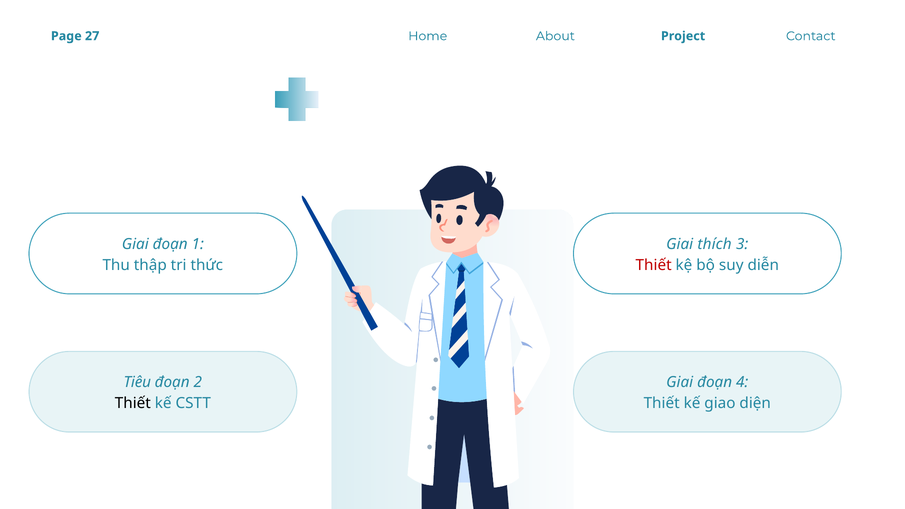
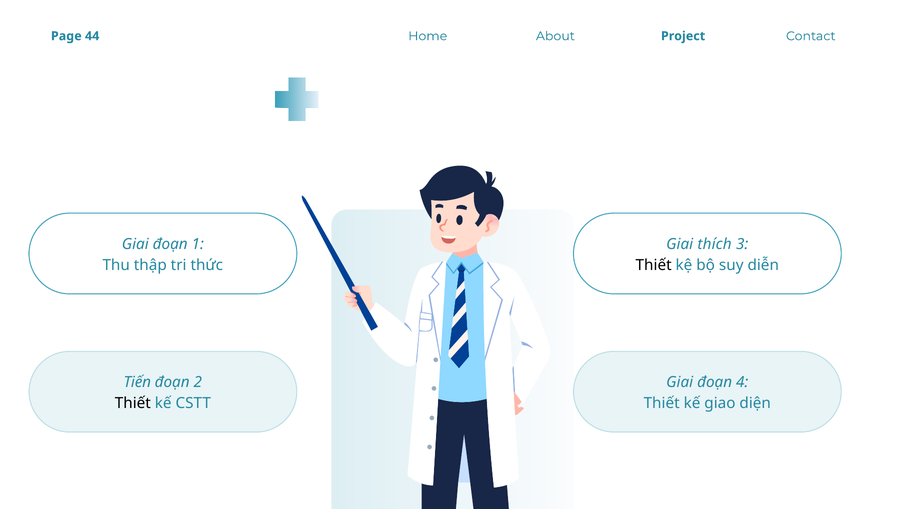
27: 27 -> 44
Thiết at (654, 265) colour: red -> black
Tiêu: Tiêu -> Tiến
